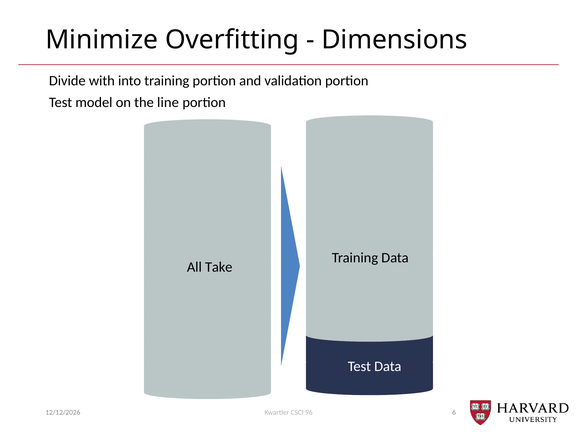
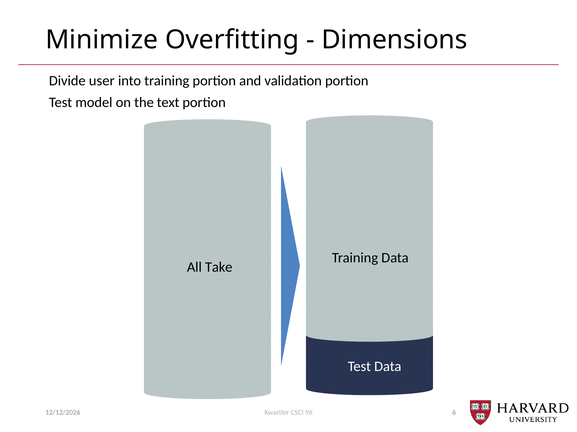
with: with -> user
line: line -> text
